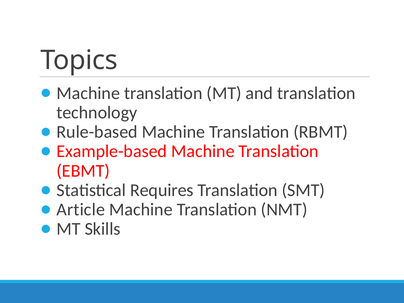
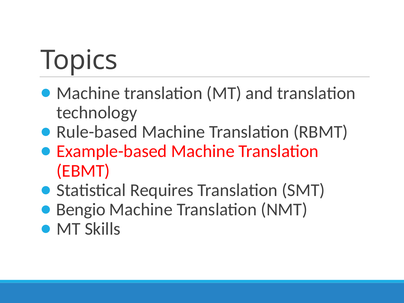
Article: Article -> Bengio
